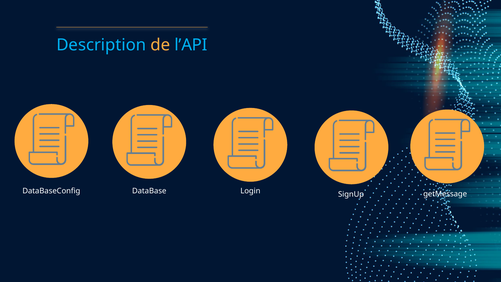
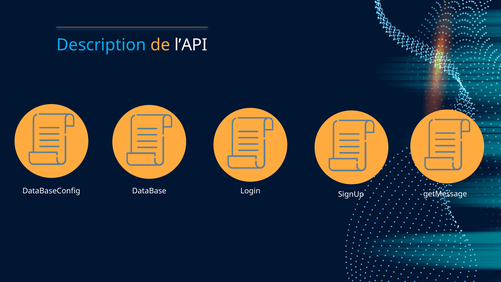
l’API colour: light blue -> white
